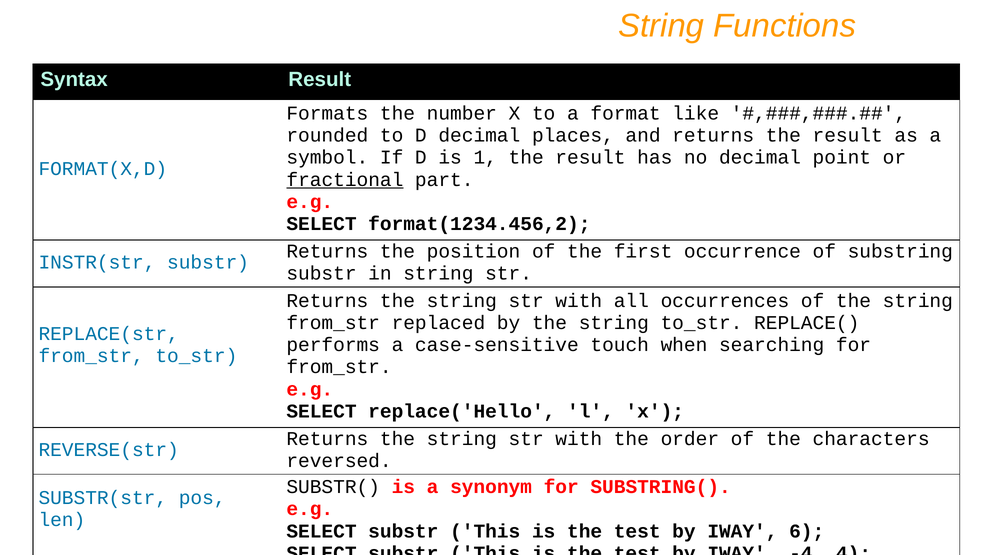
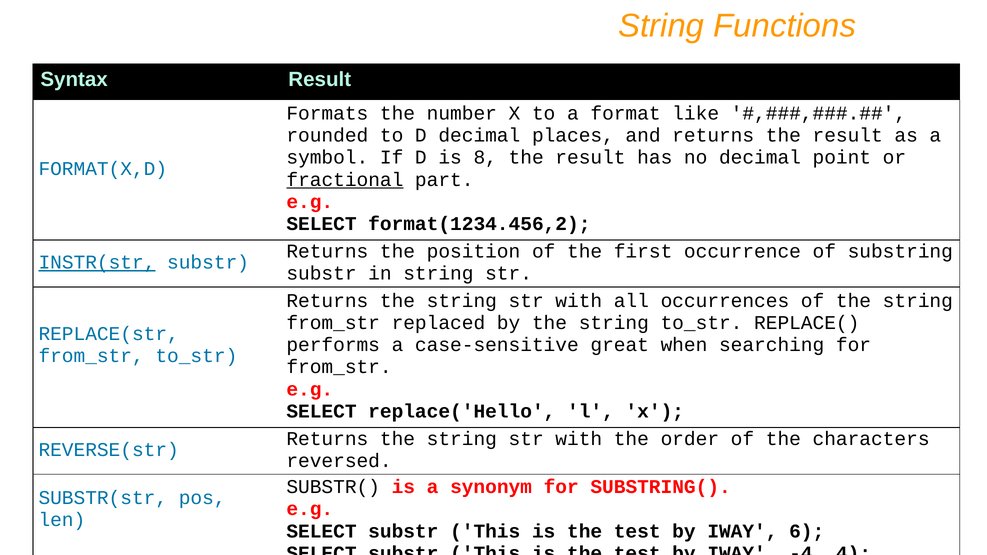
1: 1 -> 8
INSTR(str underline: none -> present
touch: touch -> great
